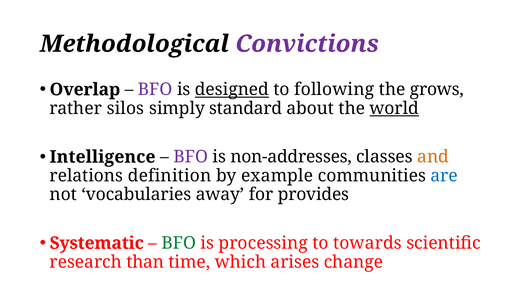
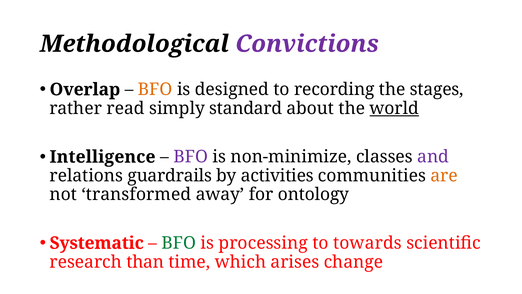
BFO at (155, 89) colour: purple -> orange
designed underline: present -> none
following: following -> recording
grows: grows -> stages
silos: silos -> read
non-addresses: non-addresses -> non-minimize
and colour: orange -> purple
definition: definition -> guardrails
example: example -> activities
are colour: blue -> orange
vocabularies: vocabularies -> transformed
provides: provides -> ontology
